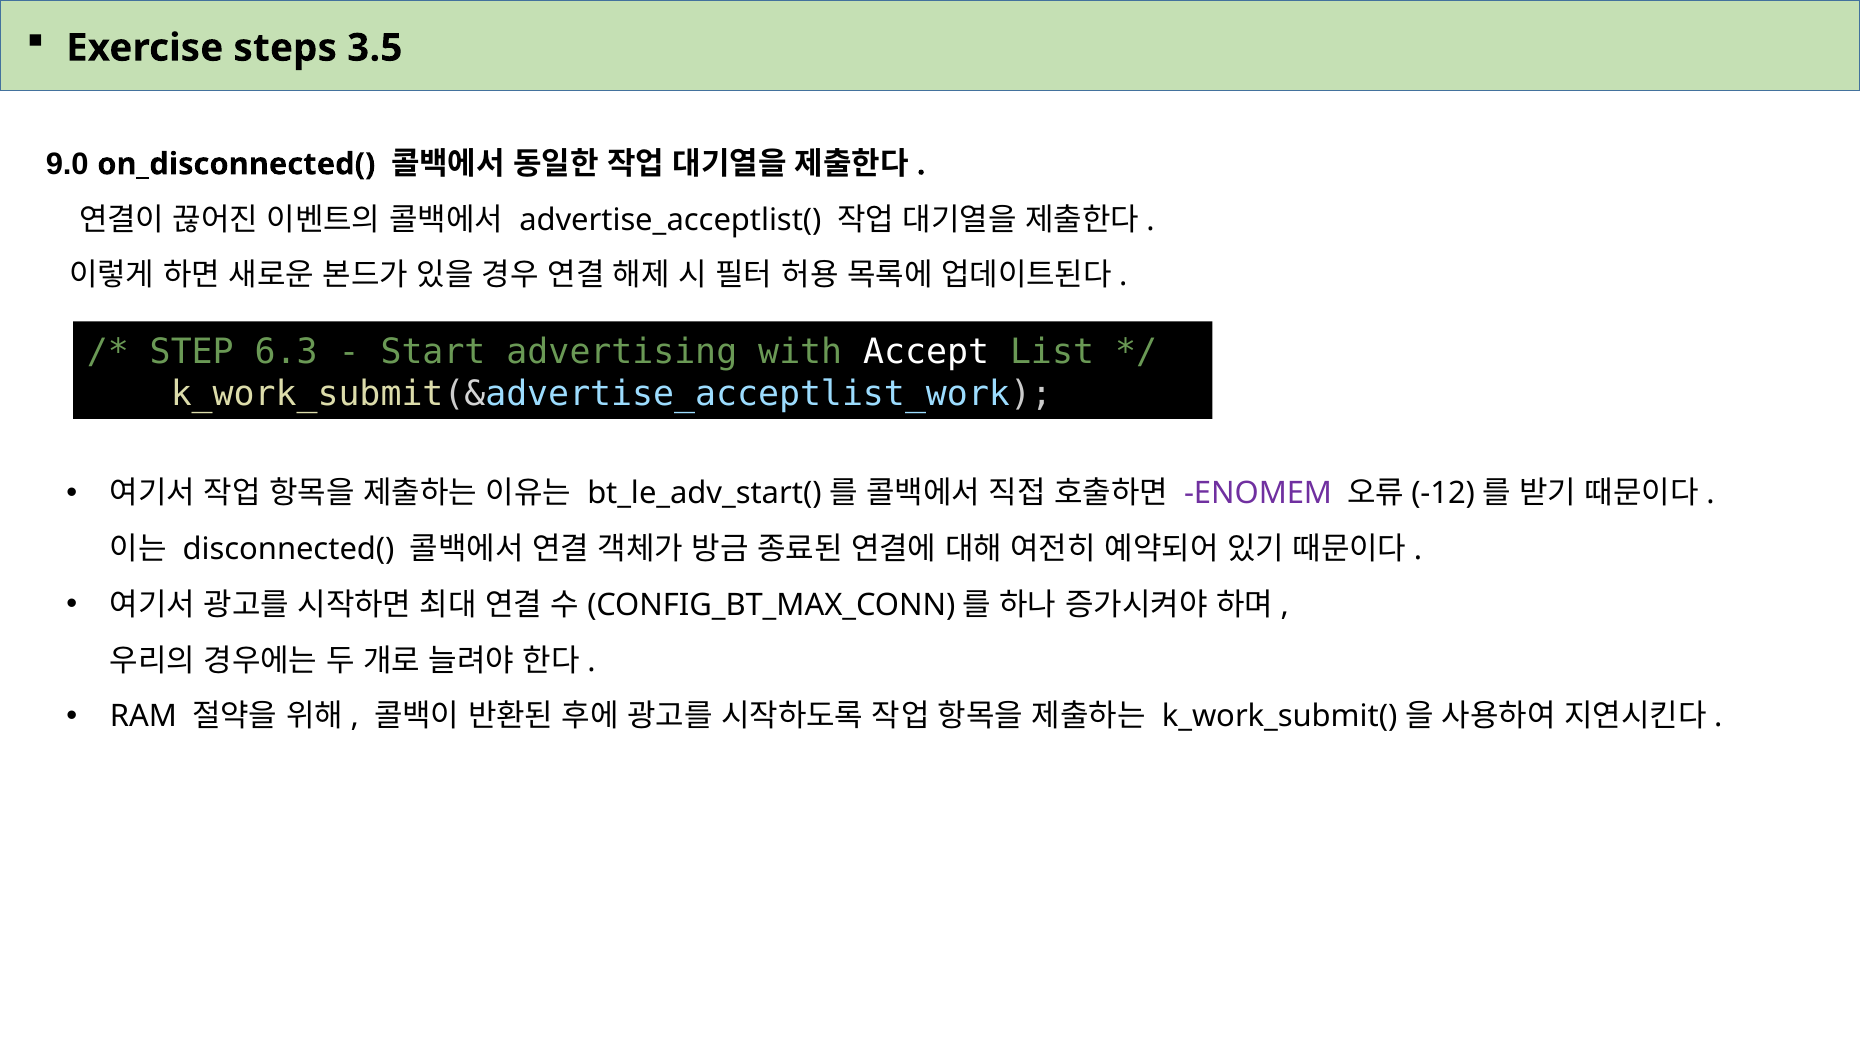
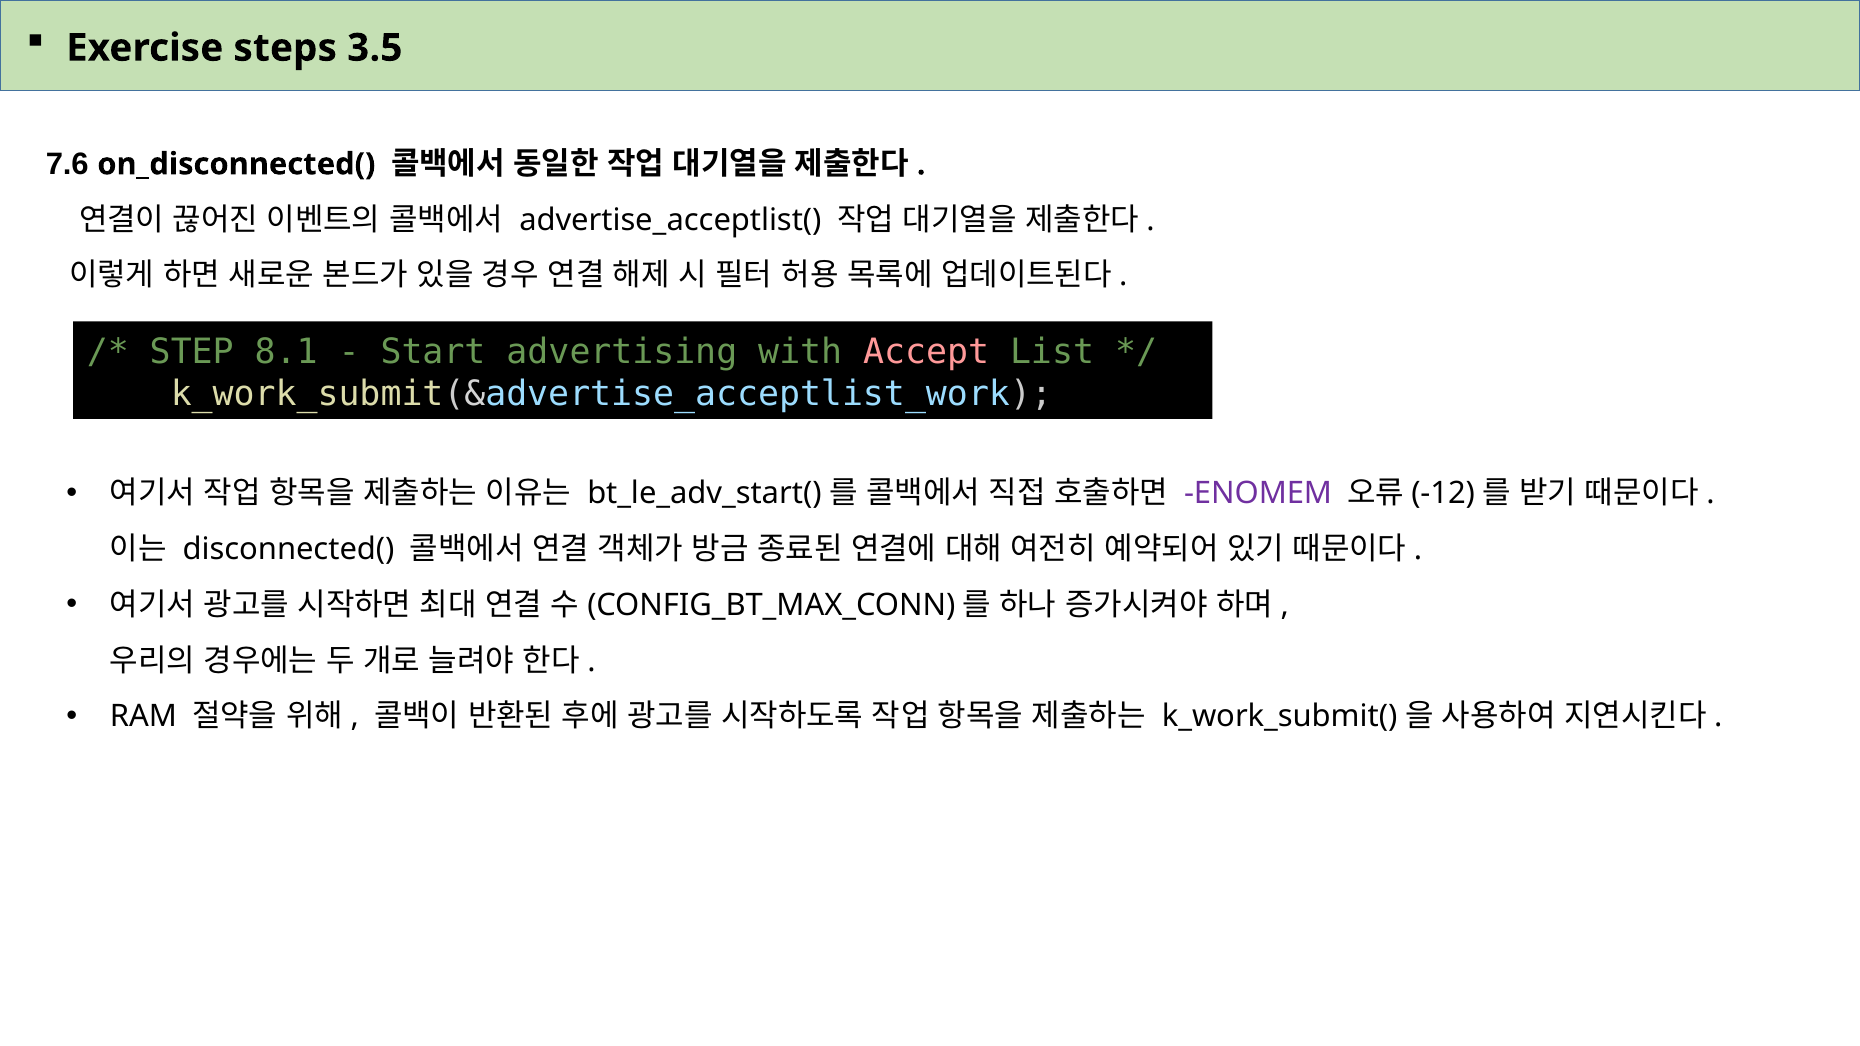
9.0: 9.0 -> 7.6
6.3: 6.3 -> 8.1
Accept colour: white -> pink
